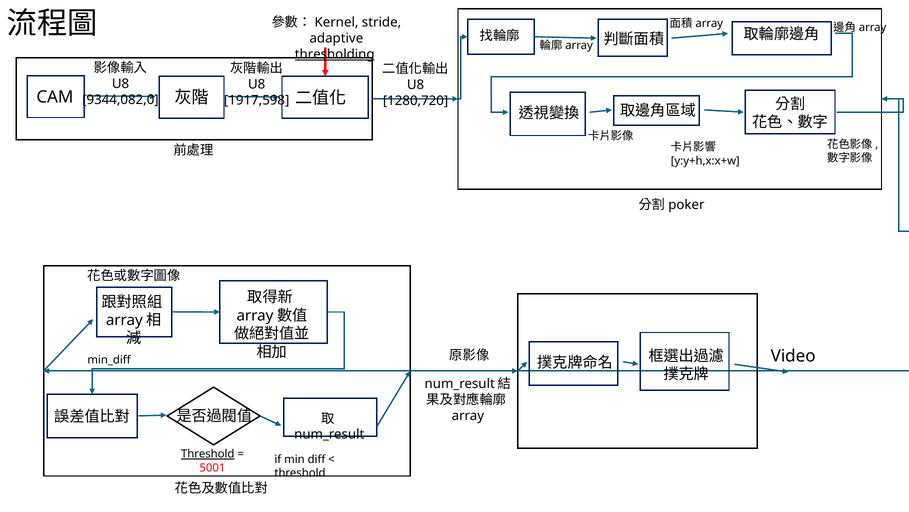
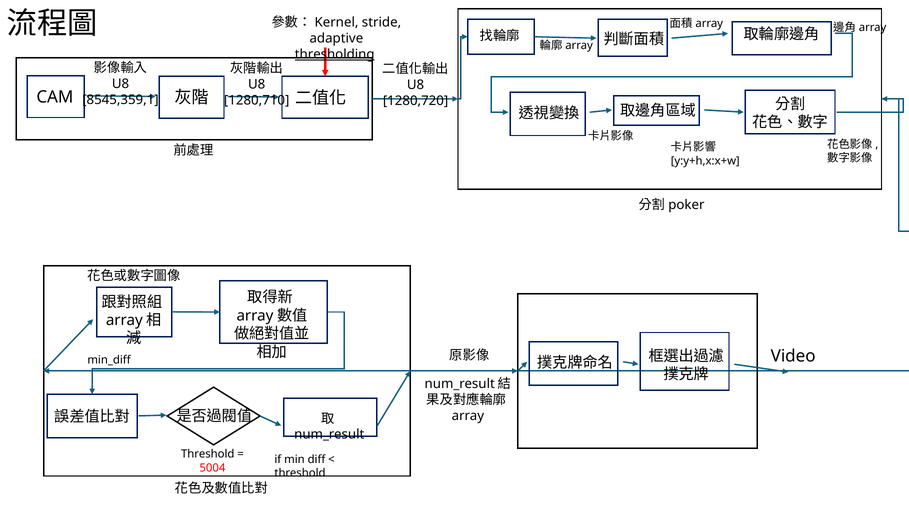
9344,082,0: 9344,082,0 -> 8545,359,1
1917,598: 1917,598 -> 1280,710
Threshold at (208, 454) underline: present -> none
5001: 5001 -> 5004
